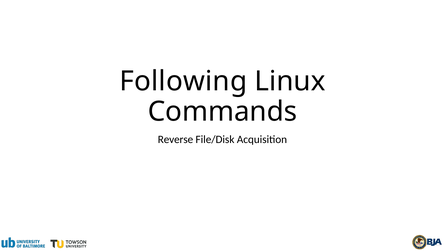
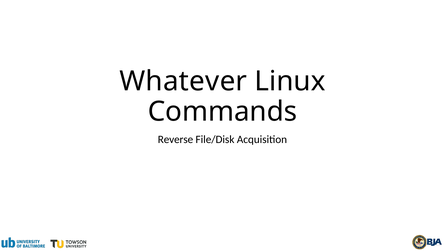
Following: Following -> Whatever
